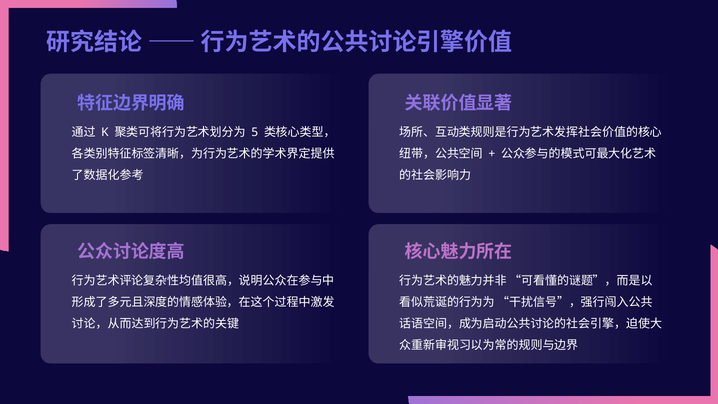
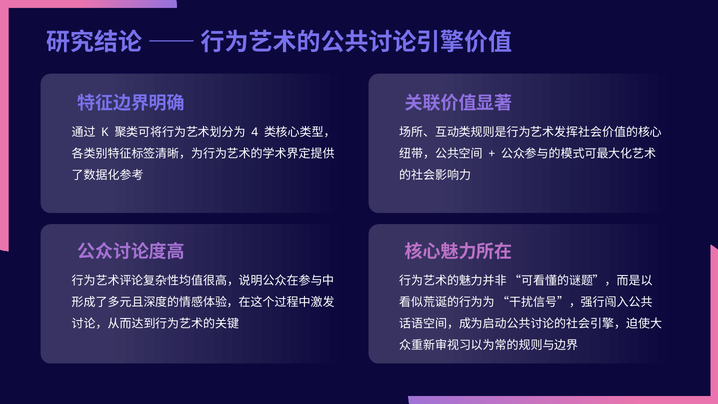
5: 5 -> 4
